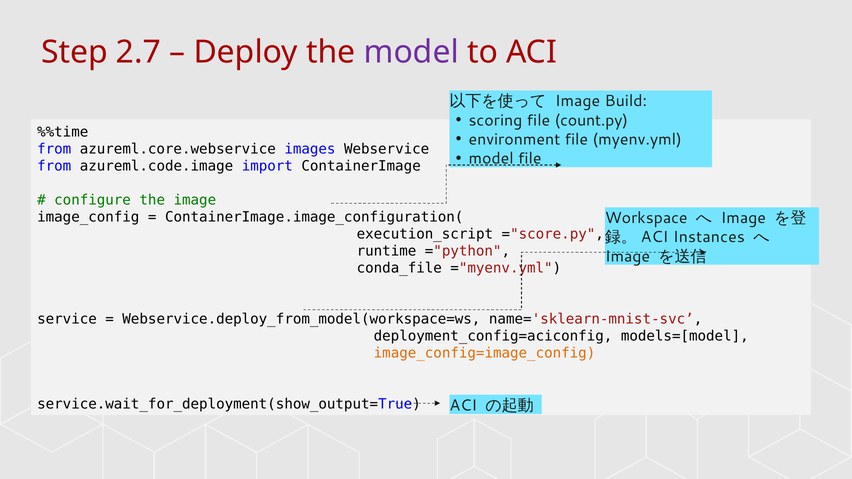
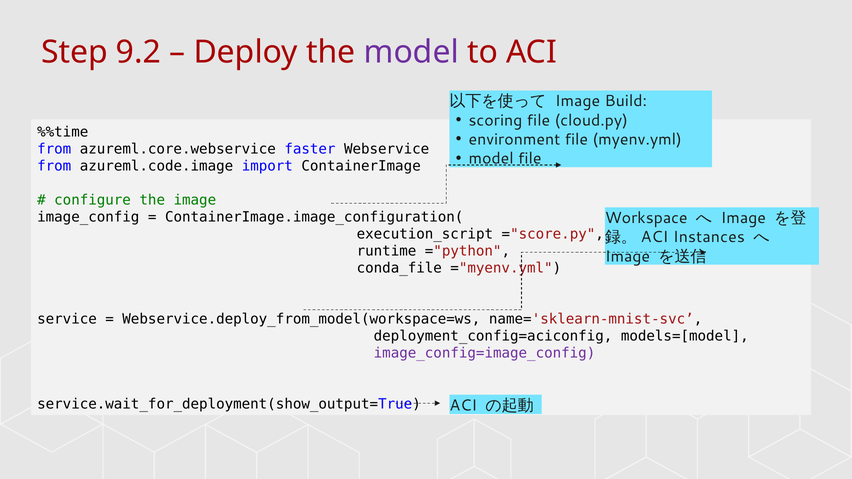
2.7: 2.7 -> 9.2
count.py: count.py -> cloud.py
images: images -> faster
image_config=image_config colour: orange -> purple
